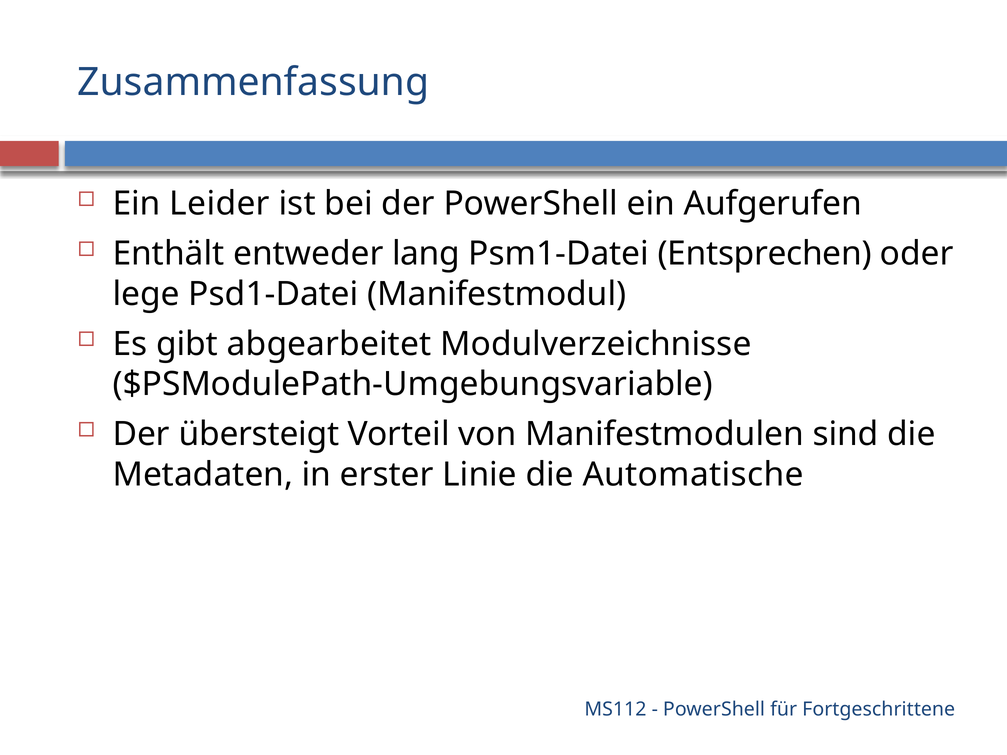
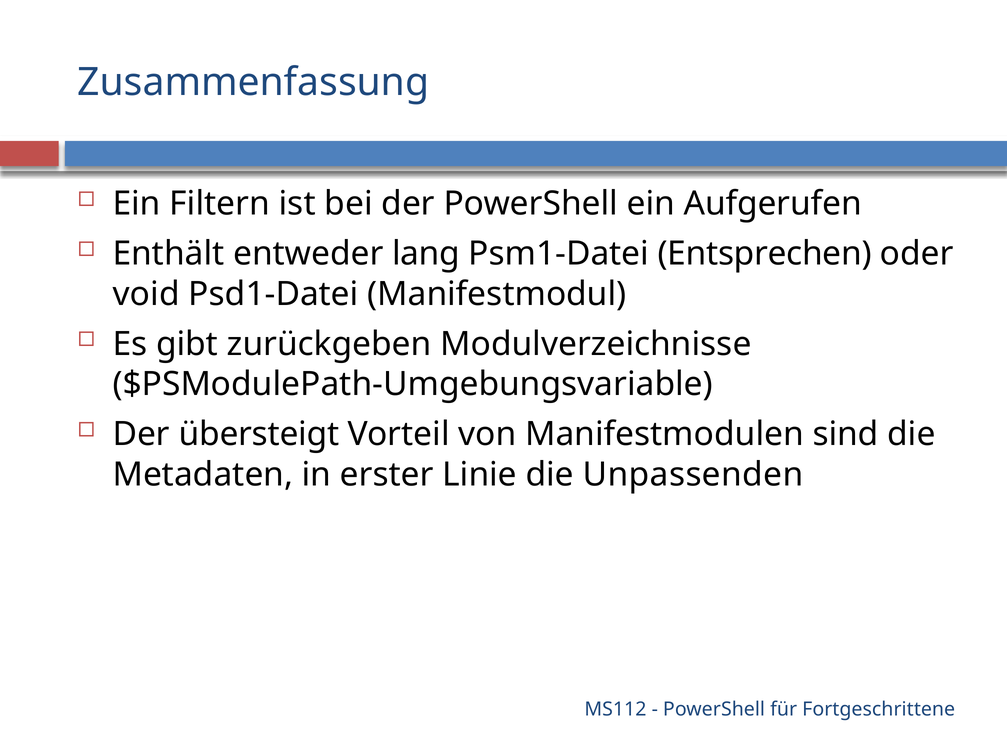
Leider: Leider -> Filtern
lege: lege -> void
abgearbeitet: abgearbeitet -> zurückgeben
Automatische: Automatische -> Unpassenden
